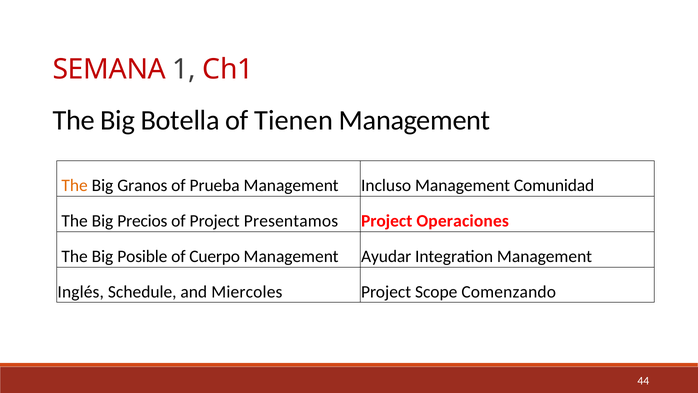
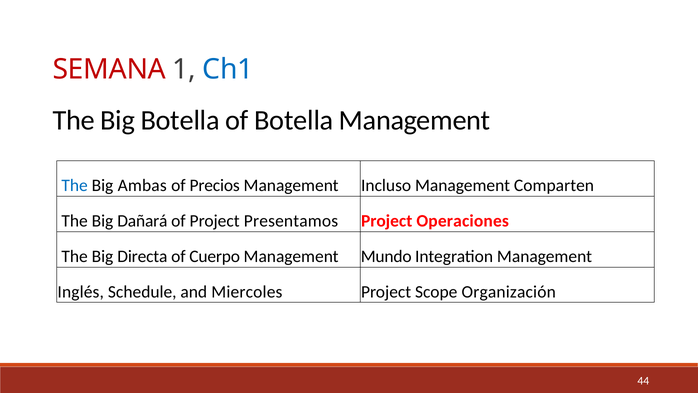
Ch1 colour: red -> blue
of Tienen: Tienen -> Botella
The at (75, 186) colour: orange -> blue
Granos: Granos -> Ambas
Prueba: Prueba -> Precios
Comunidad: Comunidad -> Comparten
Precios: Precios -> Dañará
Posible: Posible -> Directa
Ayudar: Ayudar -> Mundo
Comenzando: Comenzando -> Organización
